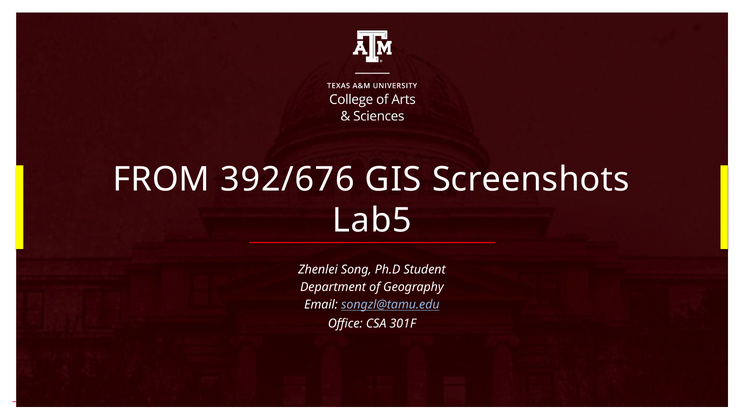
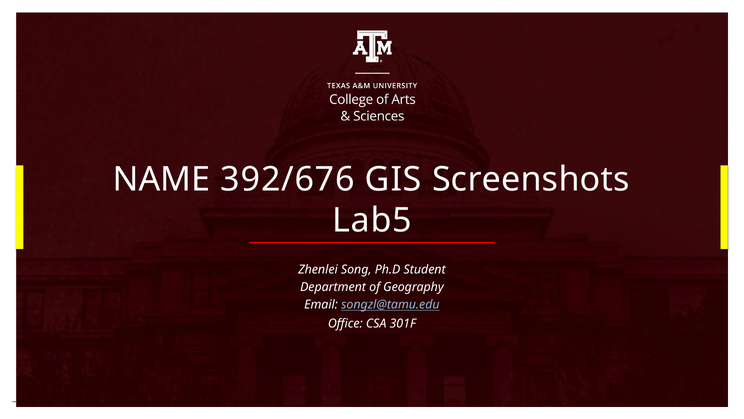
FROM: FROM -> NAME
